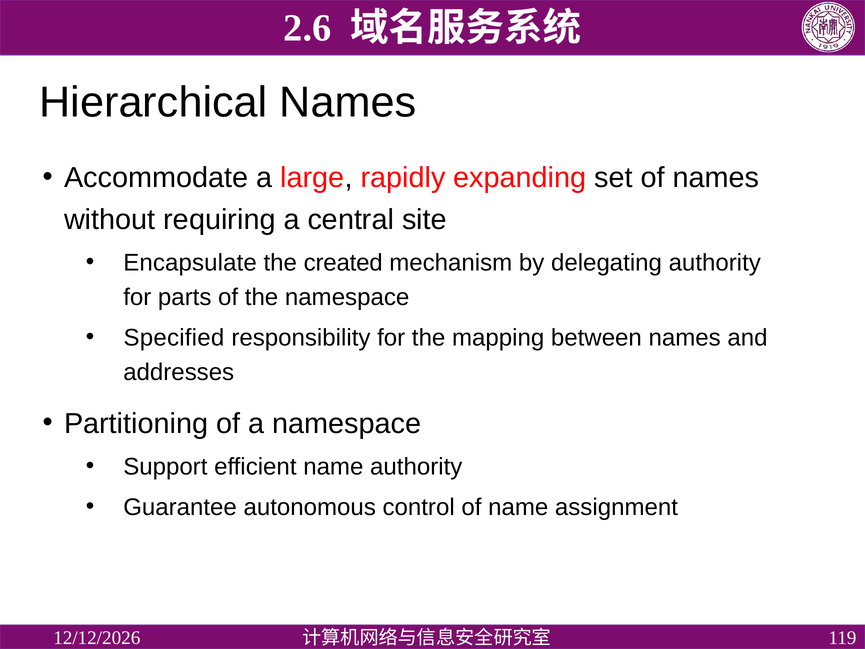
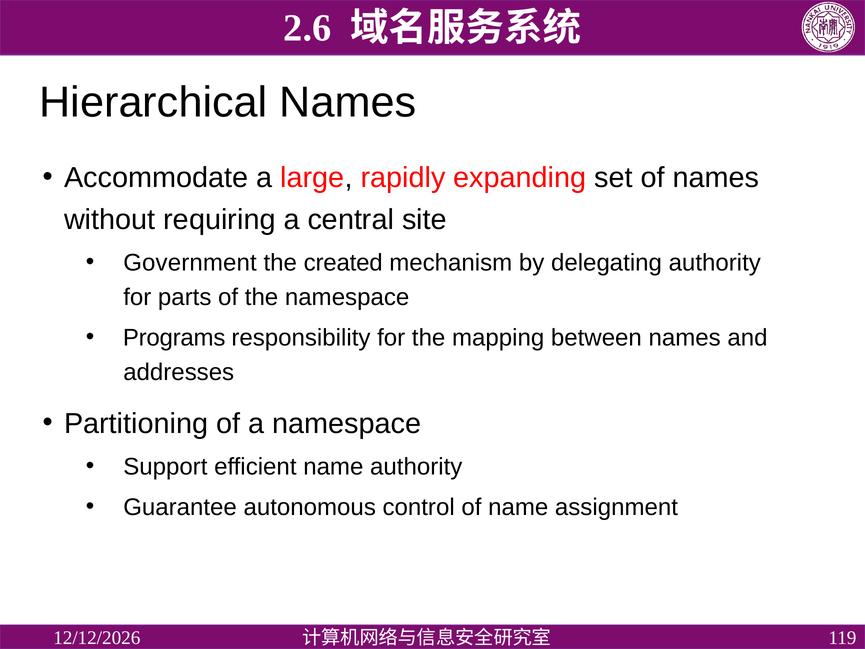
Encapsulate: Encapsulate -> Government
Specified: Specified -> Programs
